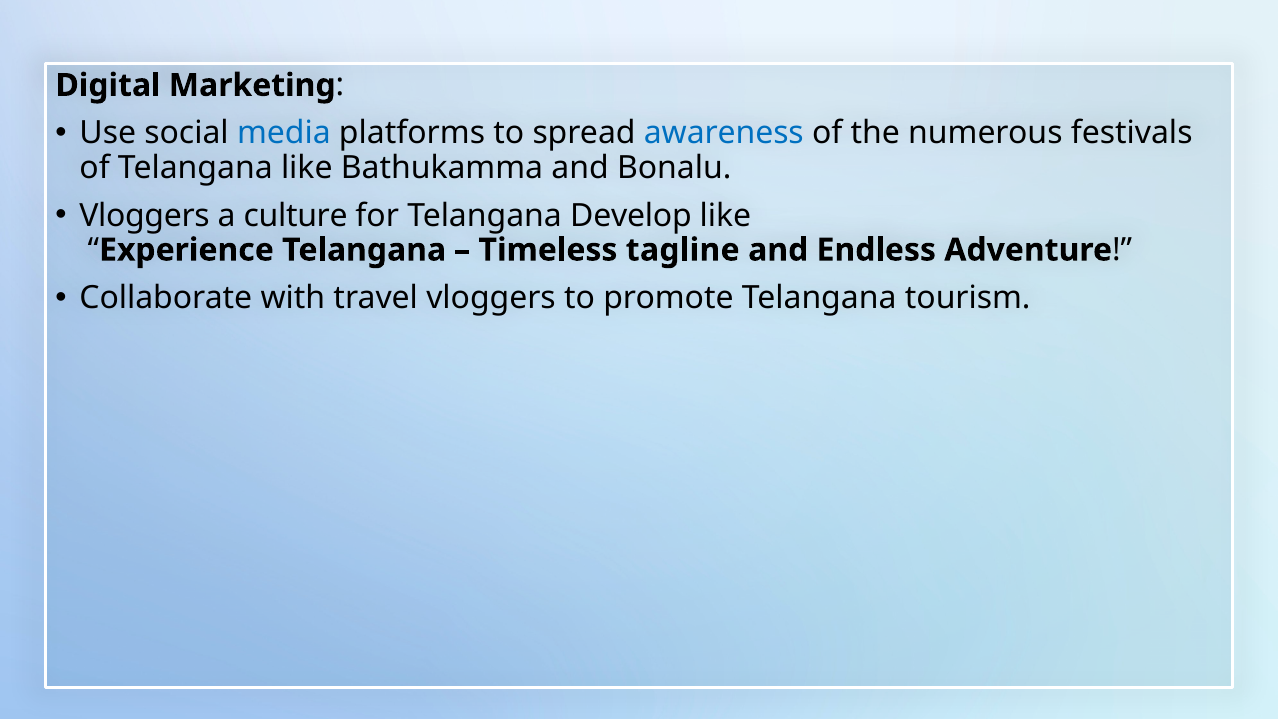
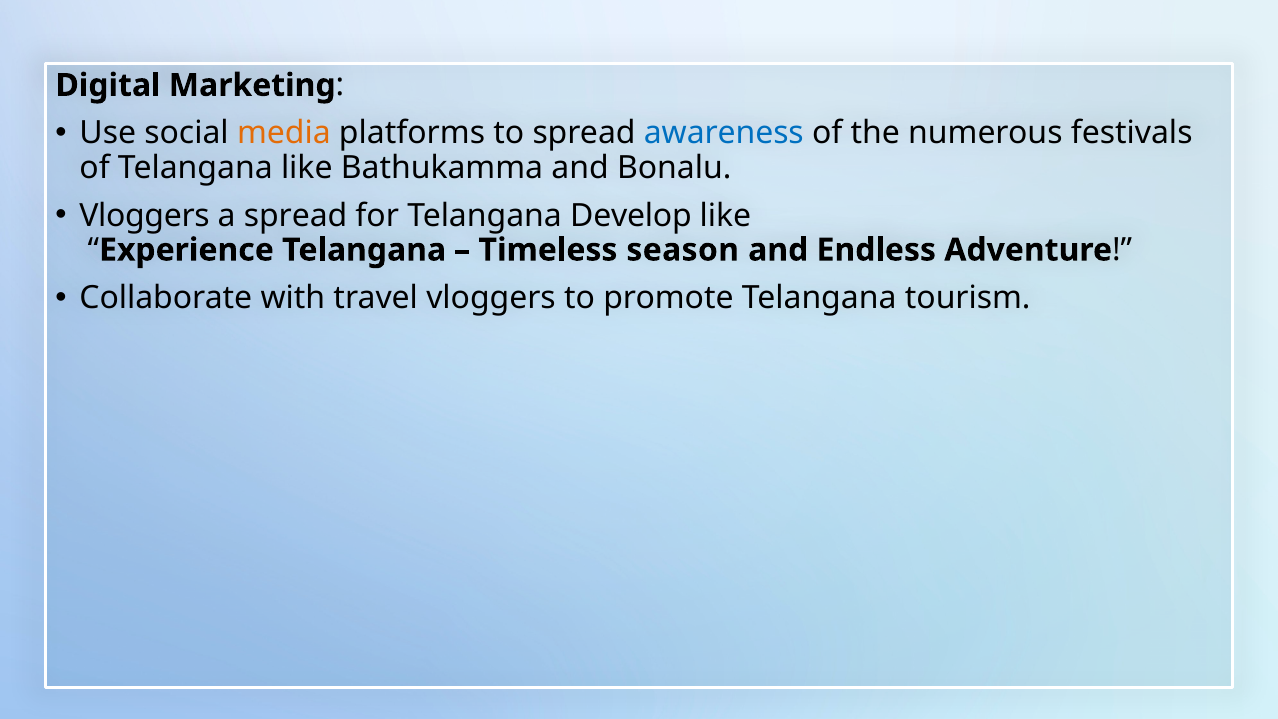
media colour: blue -> orange
a culture: culture -> spread
tagline: tagline -> season
